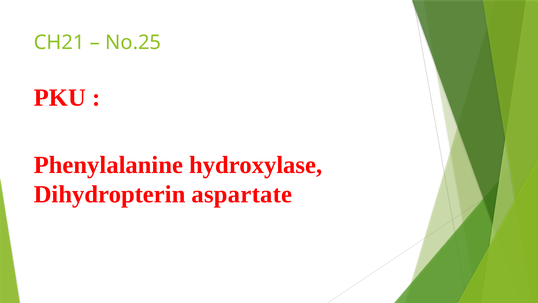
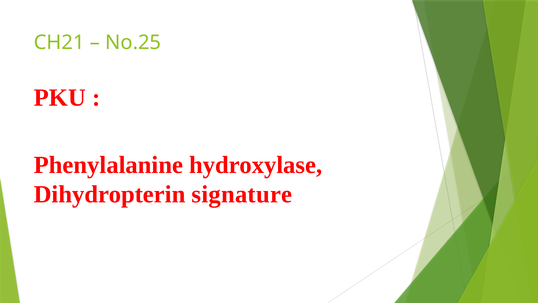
aspartate: aspartate -> signature
